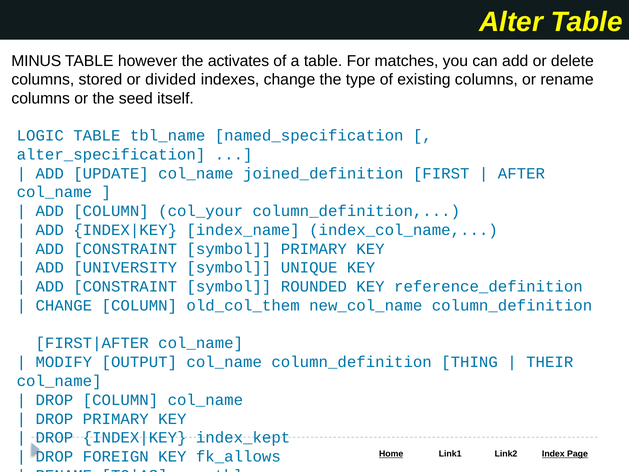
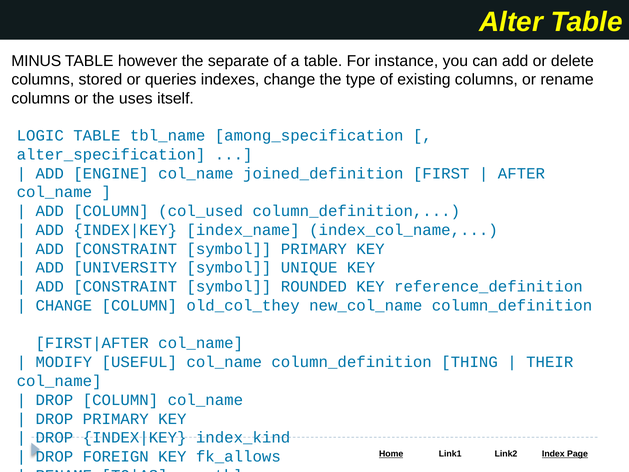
activates: activates -> separate
matches: matches -> instance
divided: divided -> queries
seed: seed -> uses
named_specification: named_specification -> among_specification
UPDATE: UPDATE -> ENGINE
col_your: col_your -> col_used
old_col_them: old_col_them -> old_col_they
OUTPUT: OUTPUT -> USEFUL
index_kept: index_kept -> index_kind
